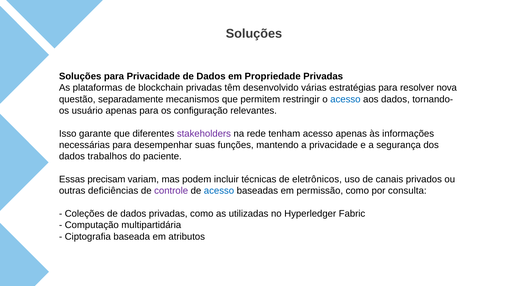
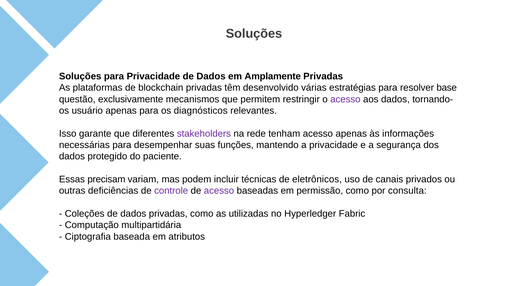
Propriedade: Propriedade -> Amplamente
nova: nova -> base
separadamente: separadamente -> exclusivamente
acesso at (345, 99) colour: blue -> purple
configuração: configuração -> diagnósticos
trabalhos: trabalhos -> protegido
acesso at (219, 191) colour: blue -> purple
